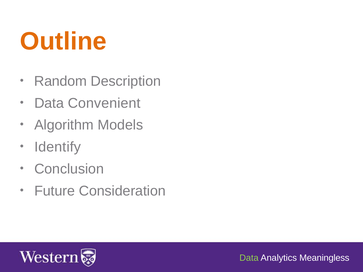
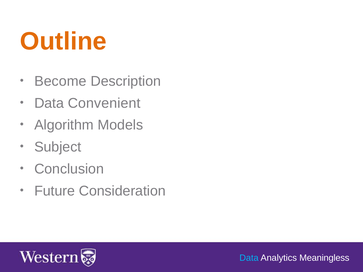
Random: Random -> Become
Identify: Identify -> Subject
Data at (249, 258) colour: light green -> light blue
